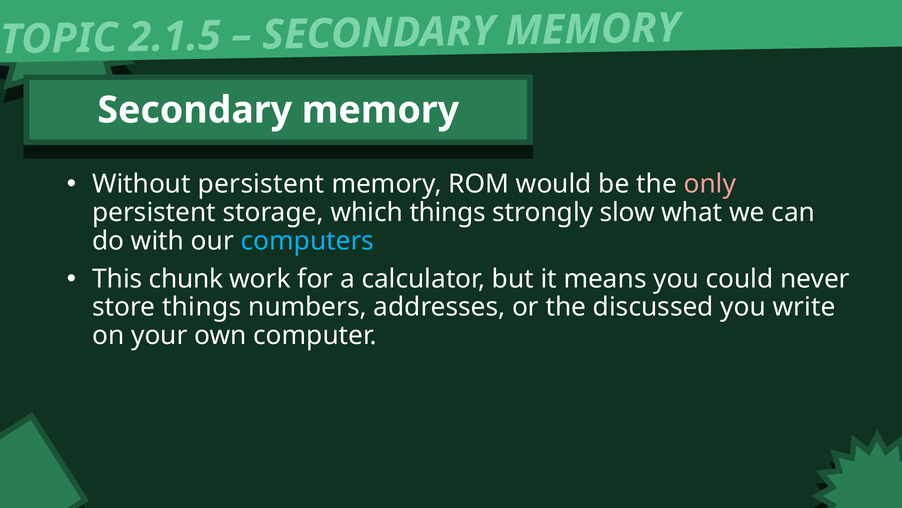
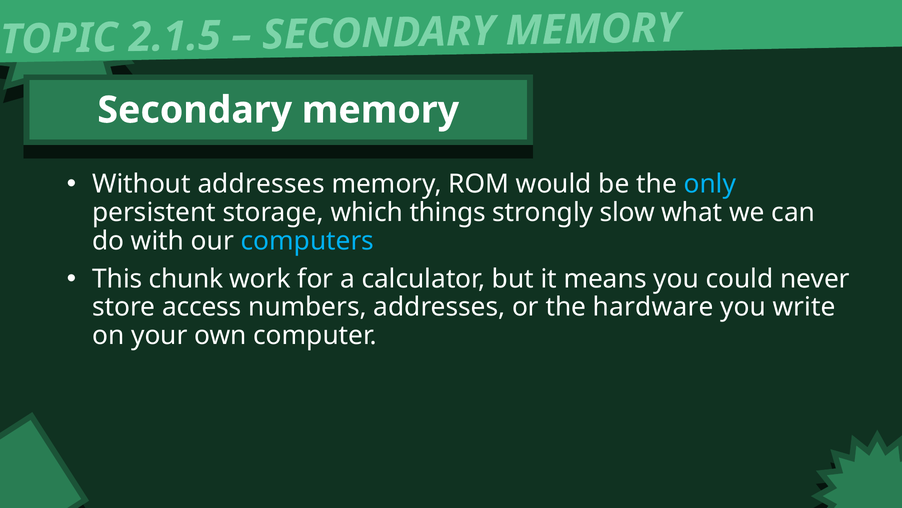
Without persistent: persistent -> addresses
only colour: pink -> light blue
store things: things -> access
discussed: discussed -> hardware
